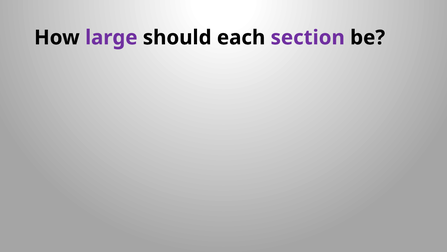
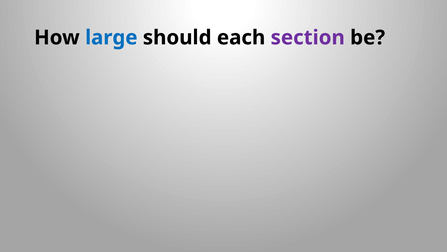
large colour: purple -> blue
